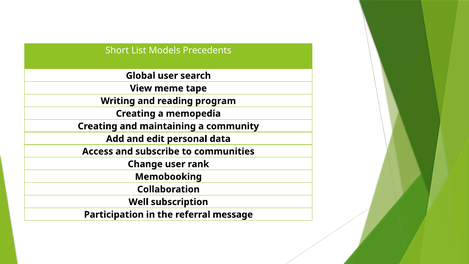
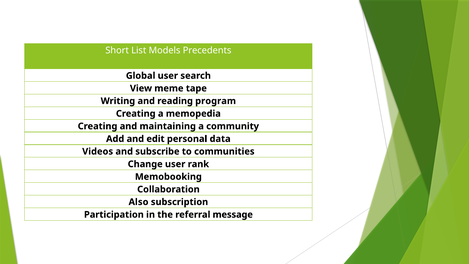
Access: Access -> Videos
Well: Well -> Also
